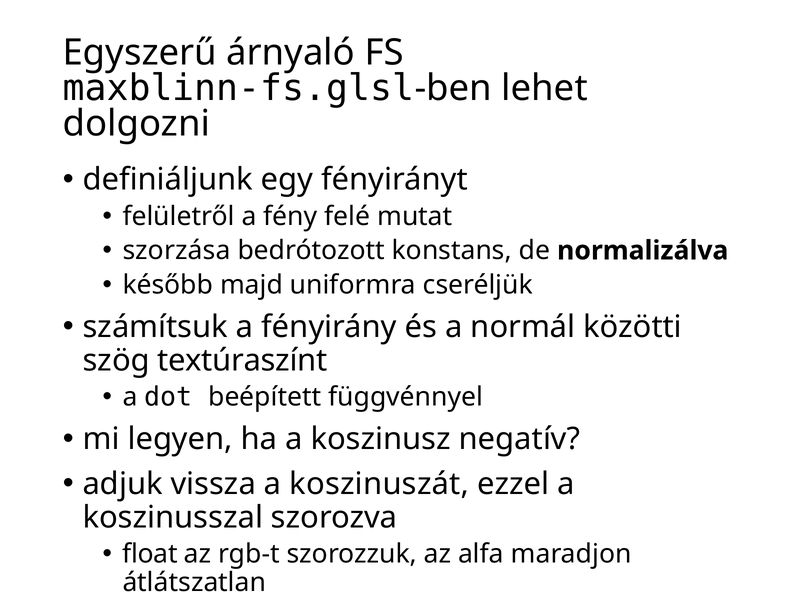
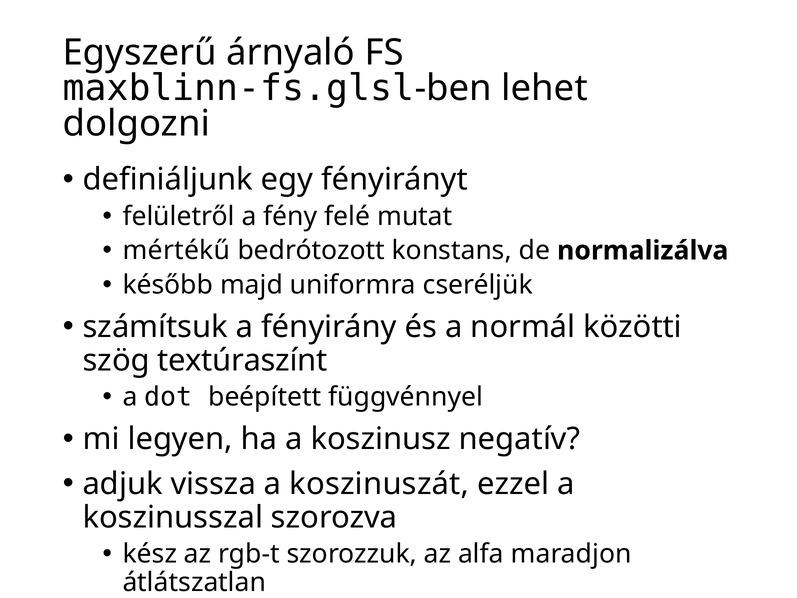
szorzása: szorzása -> mértékű
float: float -> kész
